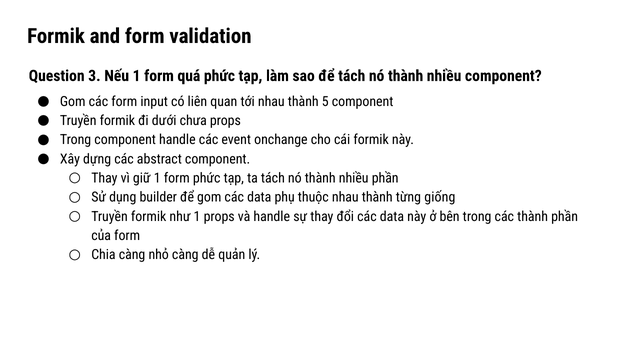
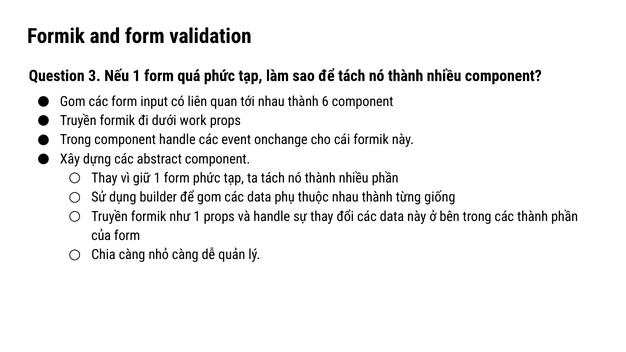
5: 5 -> 6
chưa: chưa -> work
